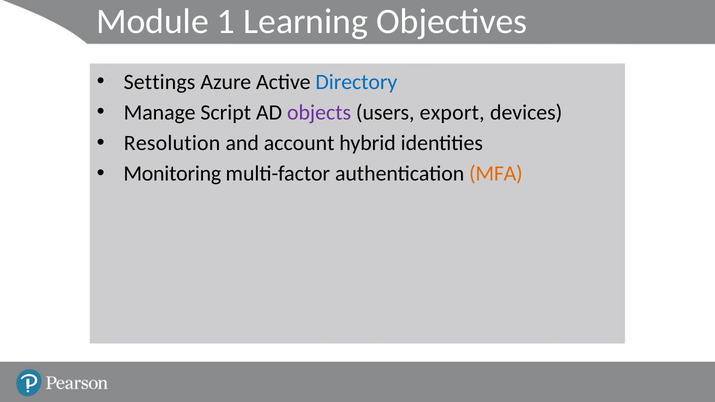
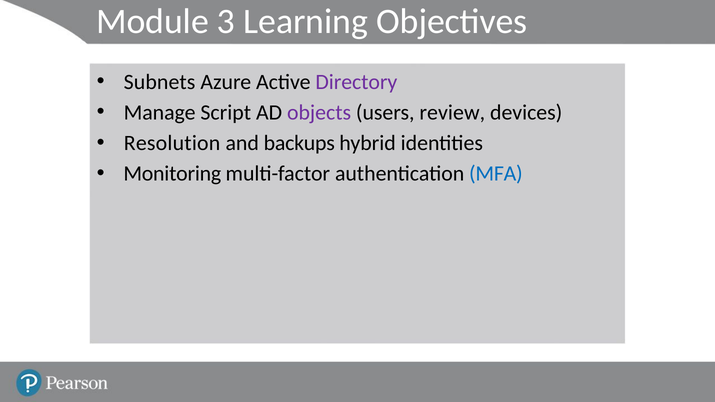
1: 1 -> 3
Settings: Settings -> Subnets
Directory colour: blue -> purple
export: export -> review
account: account -> backups
MFA colour: orange -> blue
